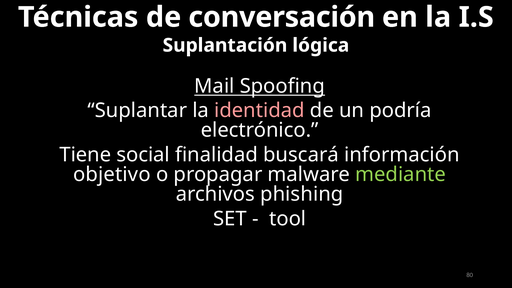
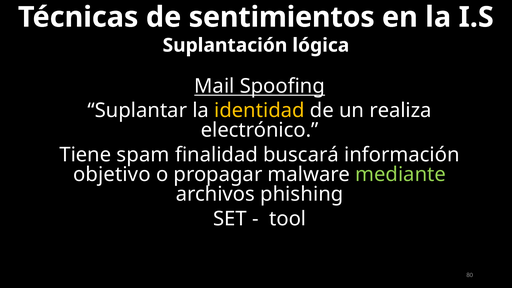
conversación: conversación -> sentimientos
identidad colour: pink -> yellow
podría: podría -> realiza
social: social -> spam
